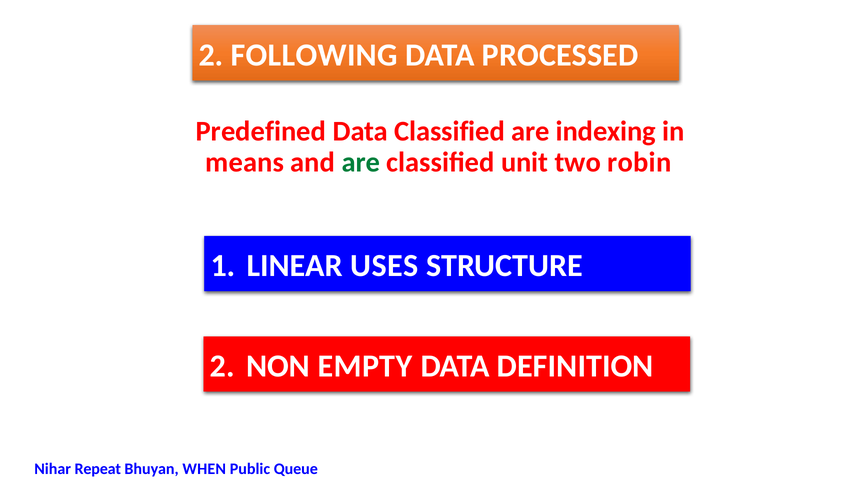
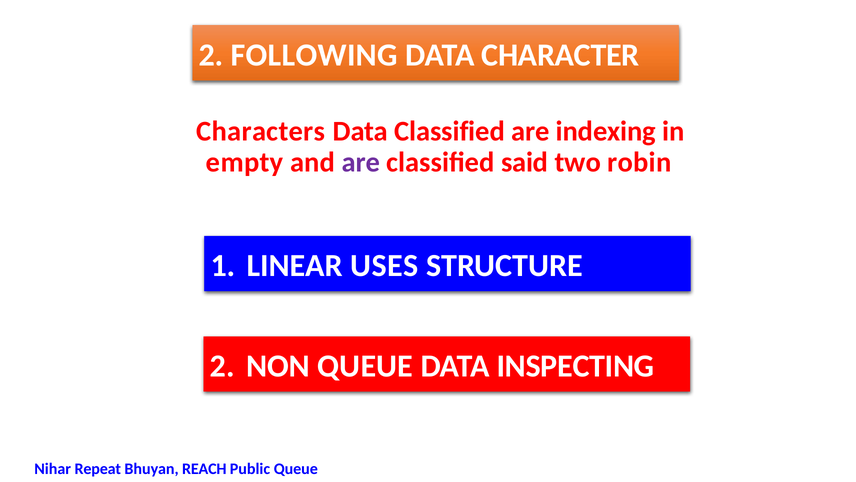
PROCESSED: PROCESSED -> CHARACTER
Predefined: Predefined -> Characters
means: means -> empty
are at (361, 162) colour: green -> purple
unit: unit -> said
NON EMPTY: EMPTY -> QUEUE
DEFINITION: DEFINITION -> INSPECTING
WHEN: WHEN -> REACH
